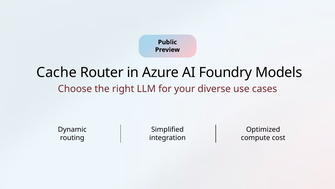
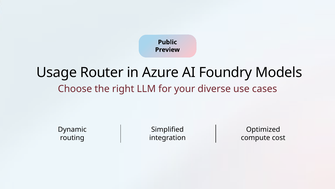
Cache: Cache -> Usage
